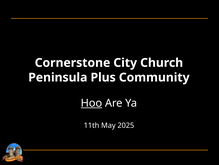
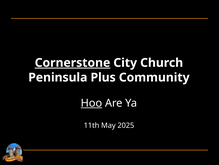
Cornerstone underline: none -> present
